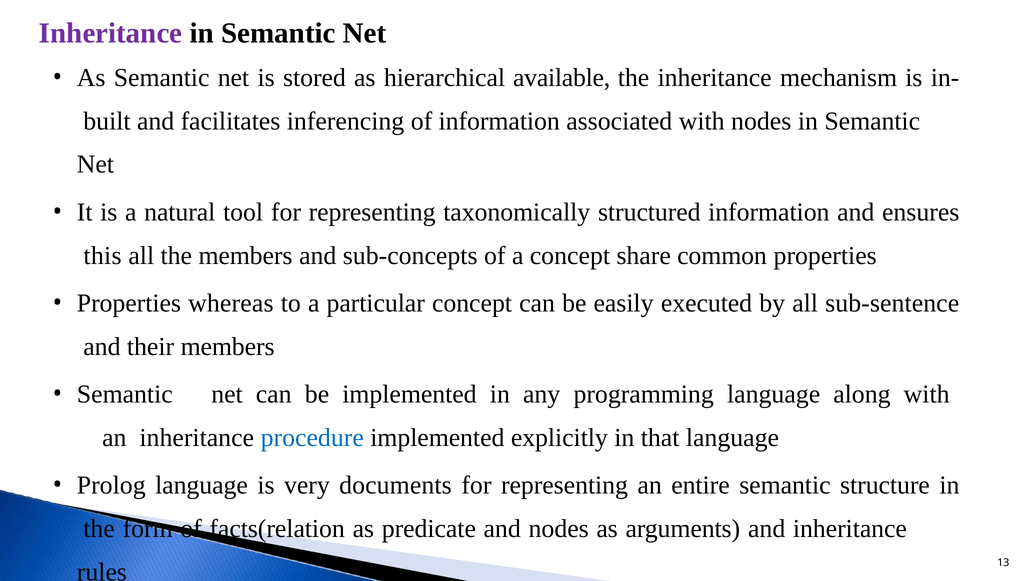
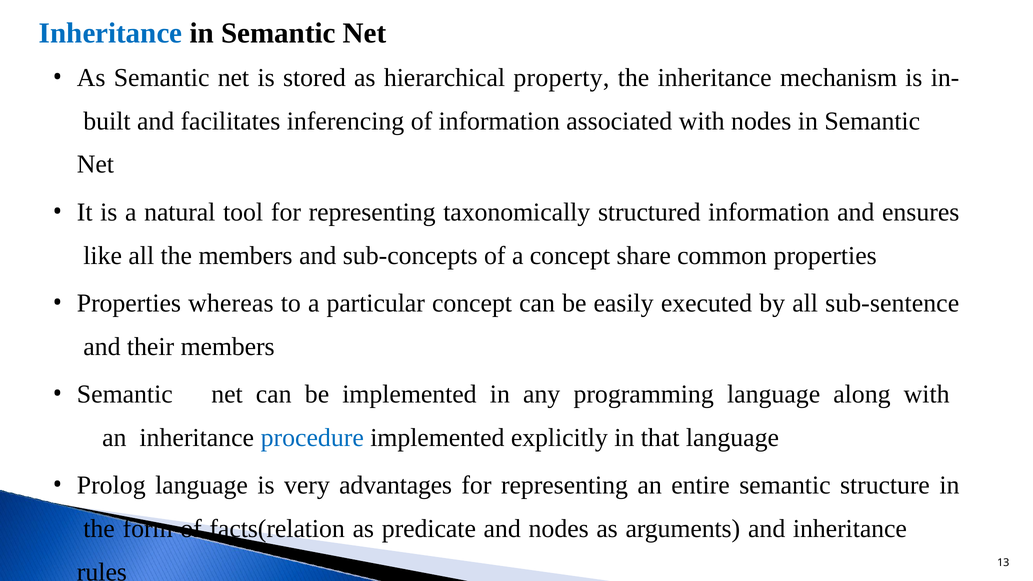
Inheritance at (111, 33) colour: purple -> blue
available: available -> property
this: this -> like
documents: documents -> advantages
